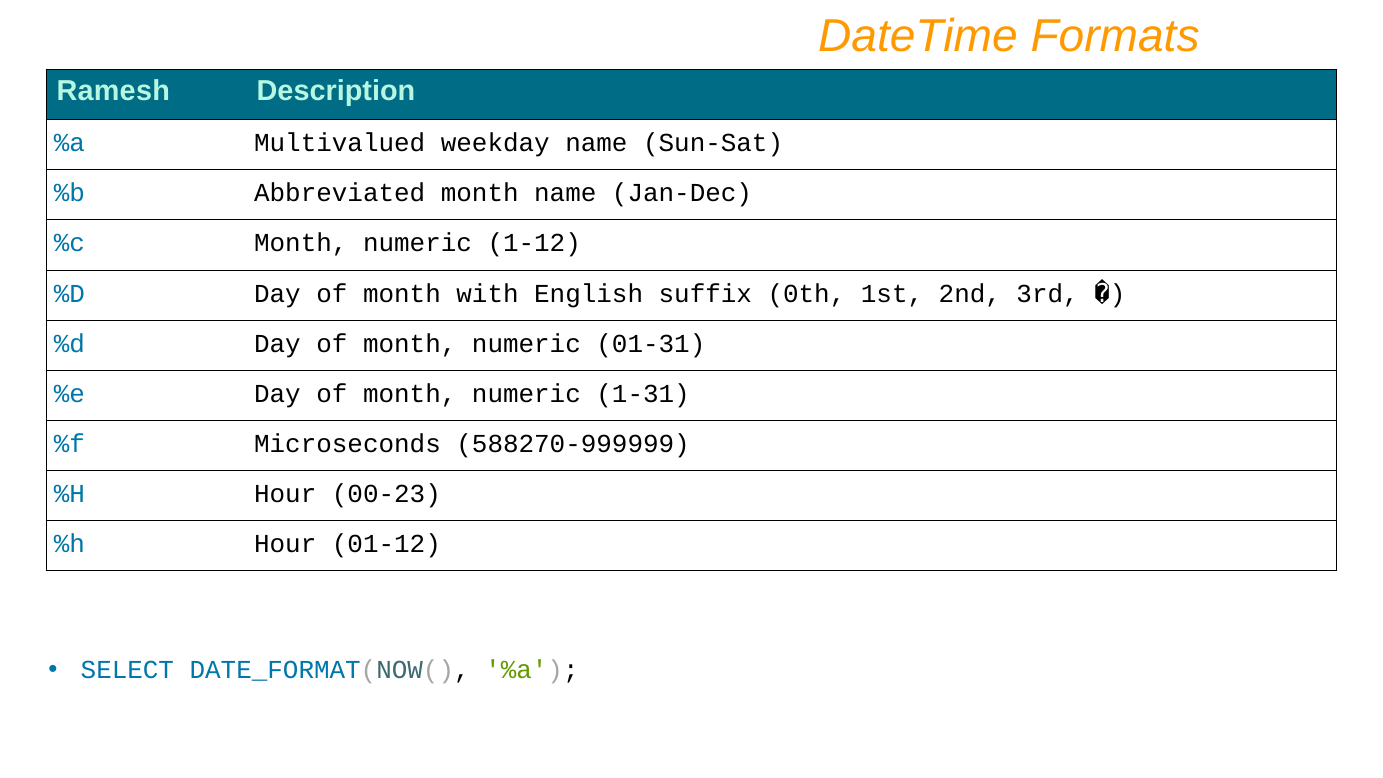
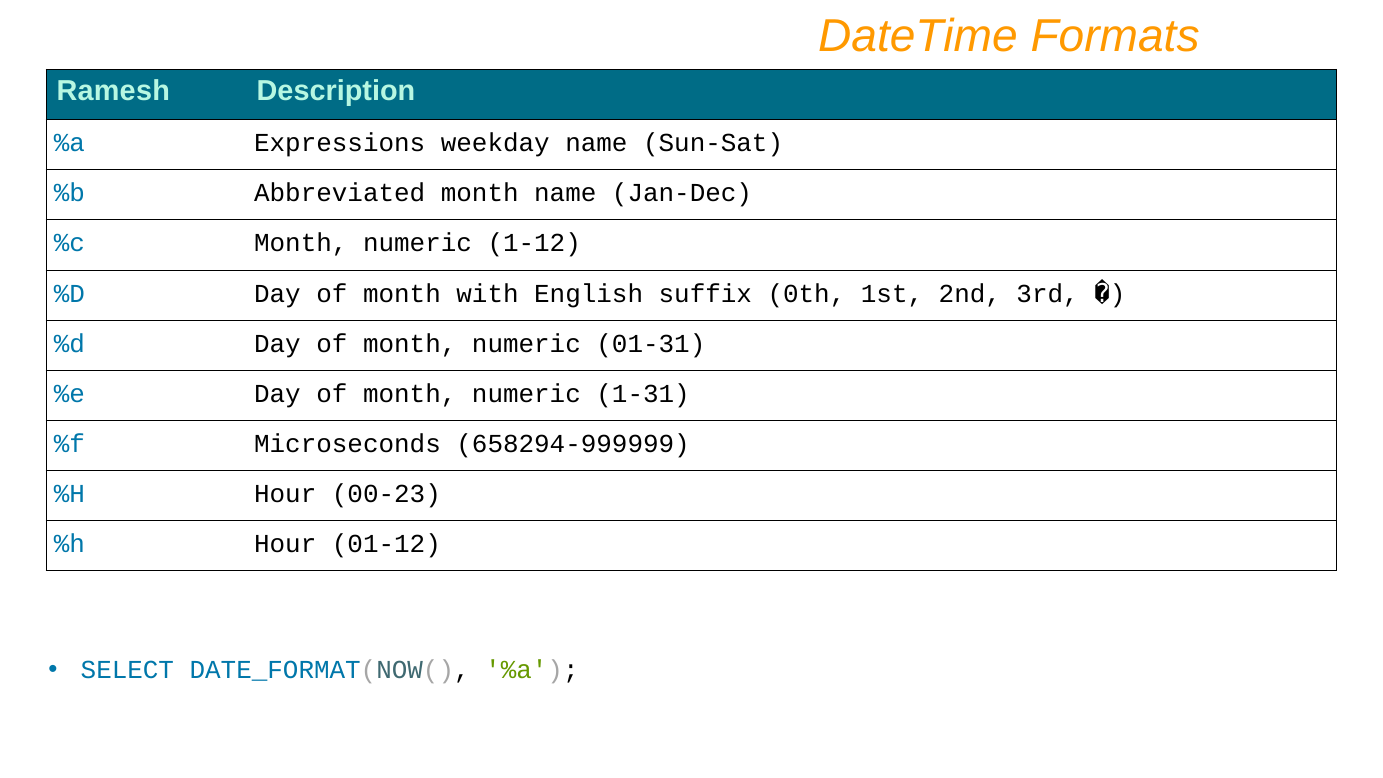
Multivalued: Multivalued -> Expressions
588270-999999: 588270-999999 -> 658294-999999
